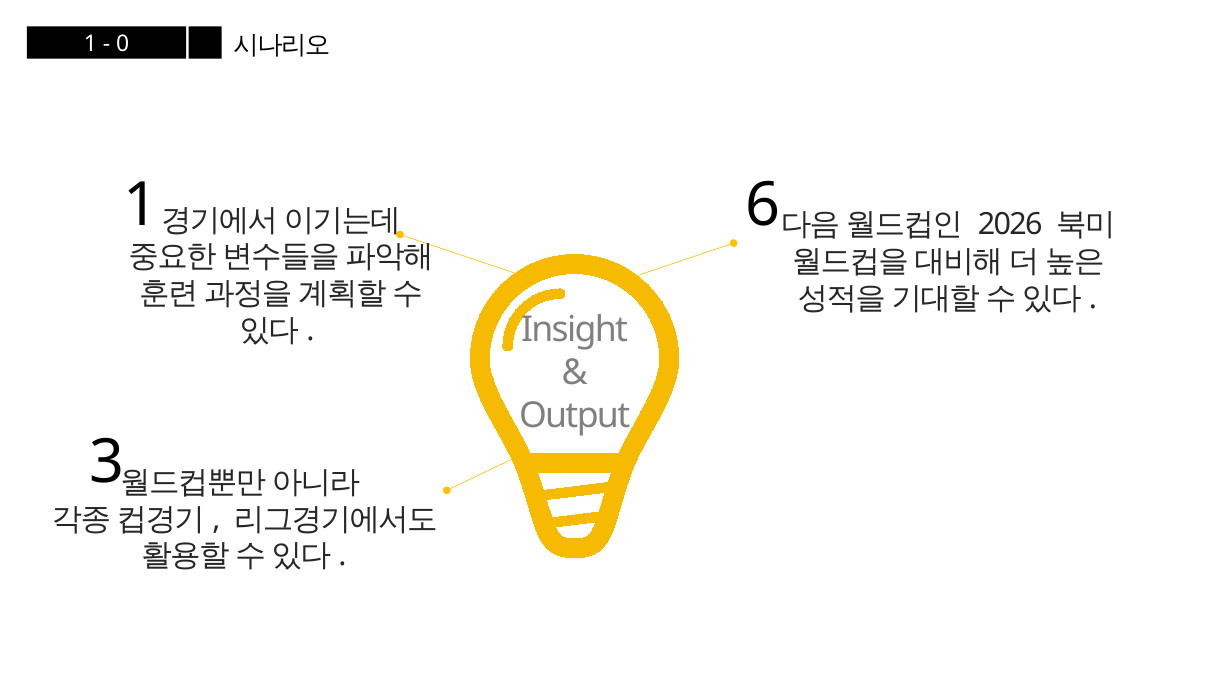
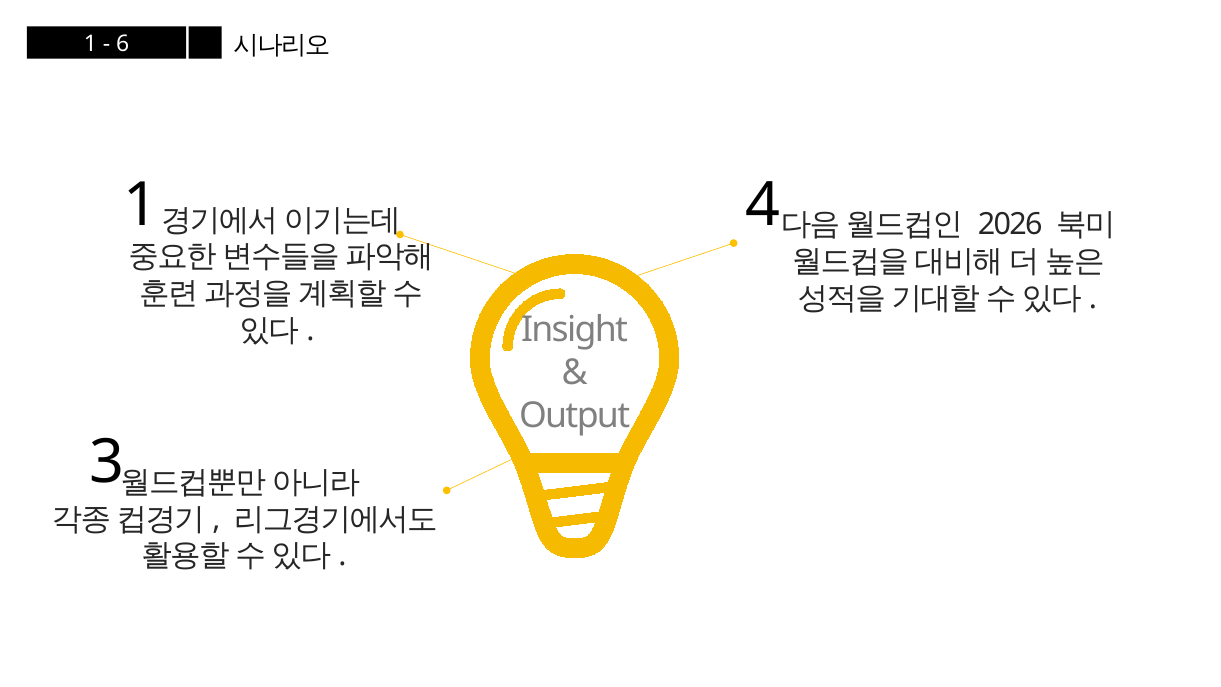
0: 0 -> 6
6: 6 -> 4
